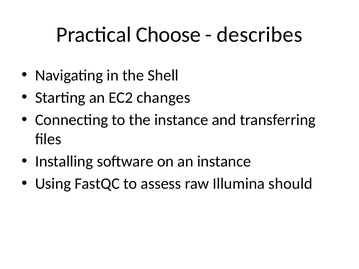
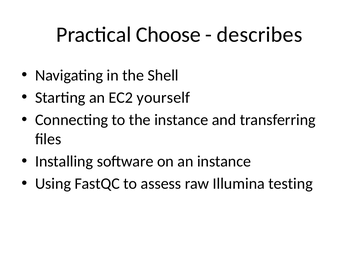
changes: changes -> yourself
should: should -> testing
